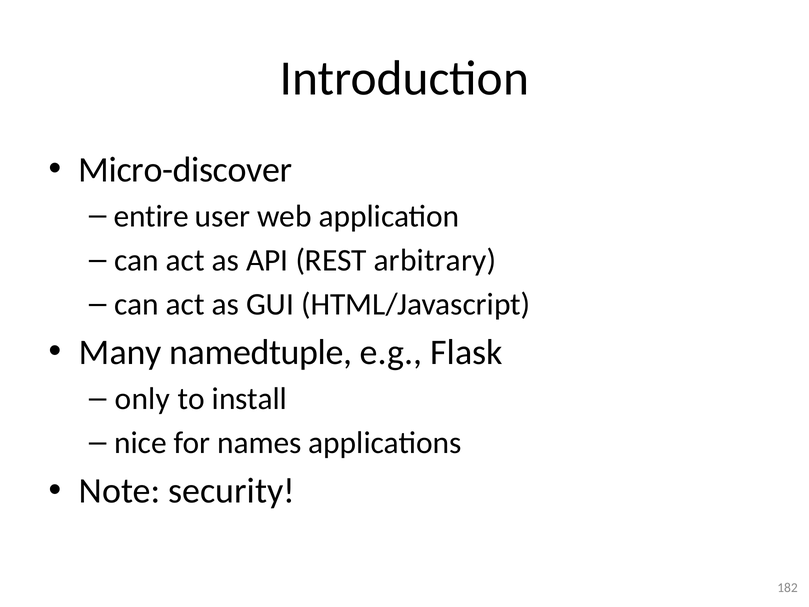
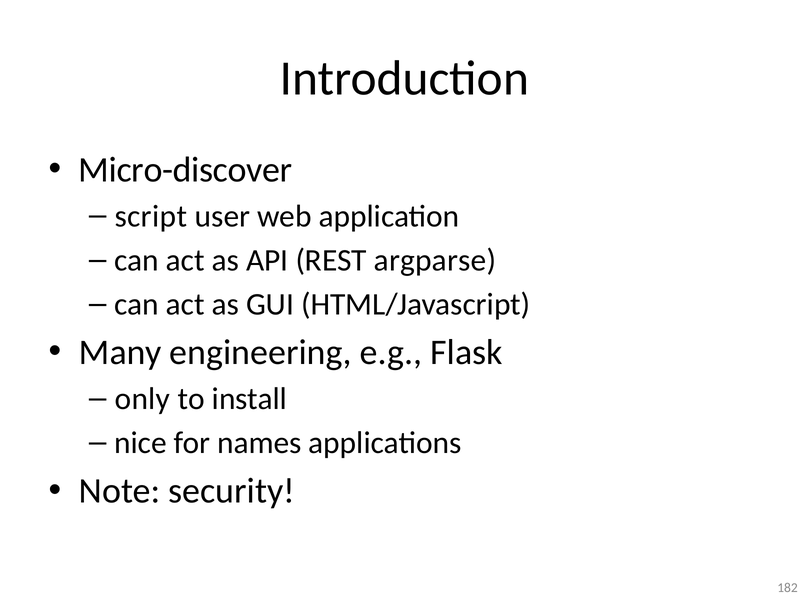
entire: entire -> script
arbitrary: arbitrary -> argparse
namedtuple: namedtuple -> engineering
